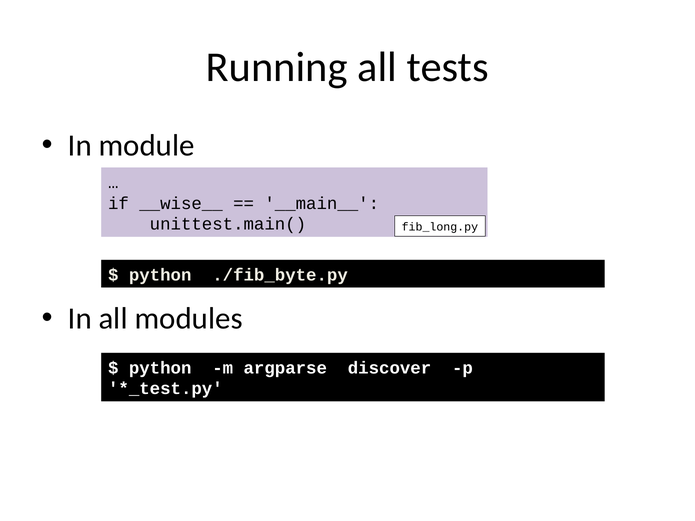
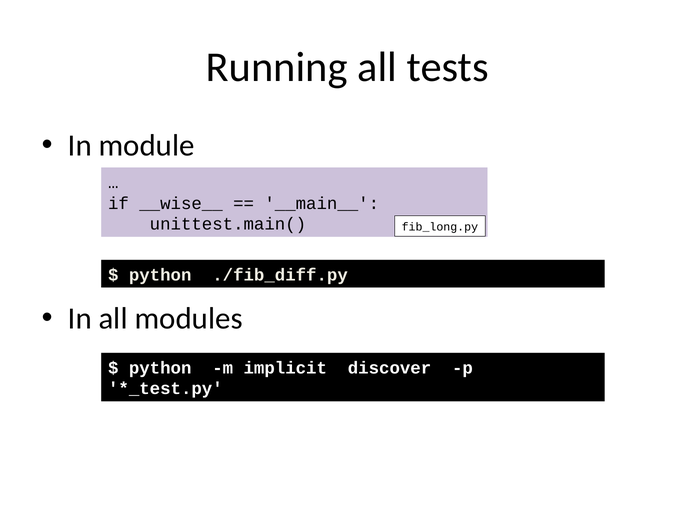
./fib_byte.py: ./fib_byte.py -> ./fib_diff.py
argparse: argparse -> implicit
